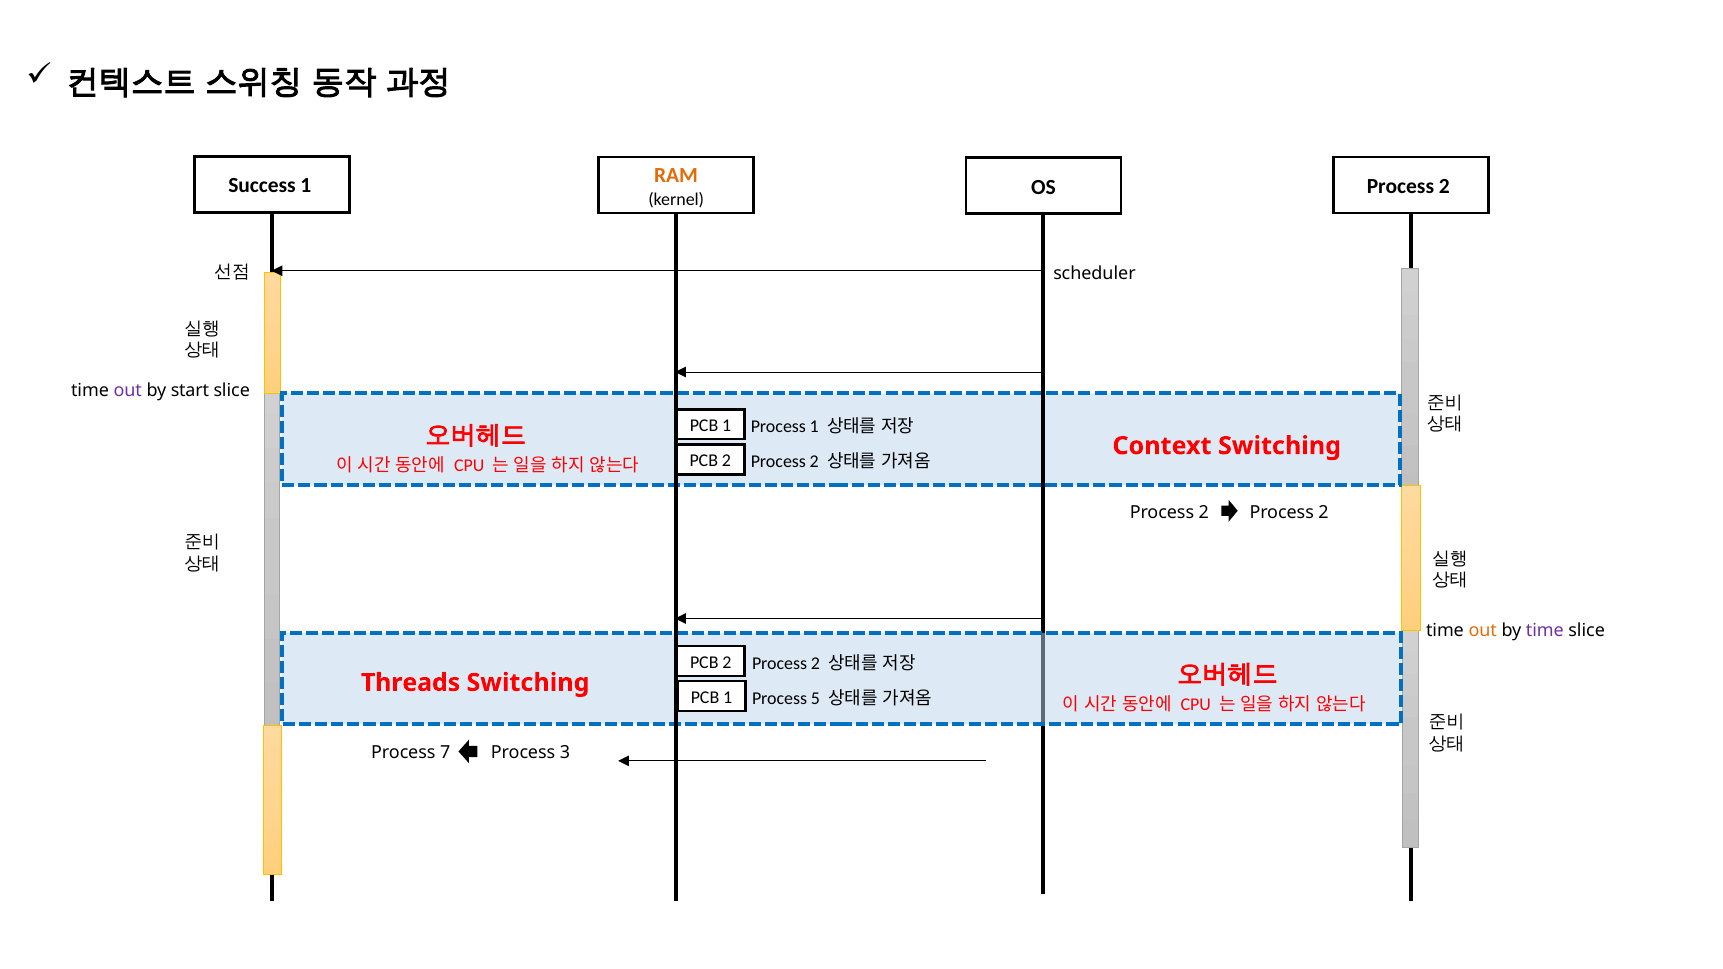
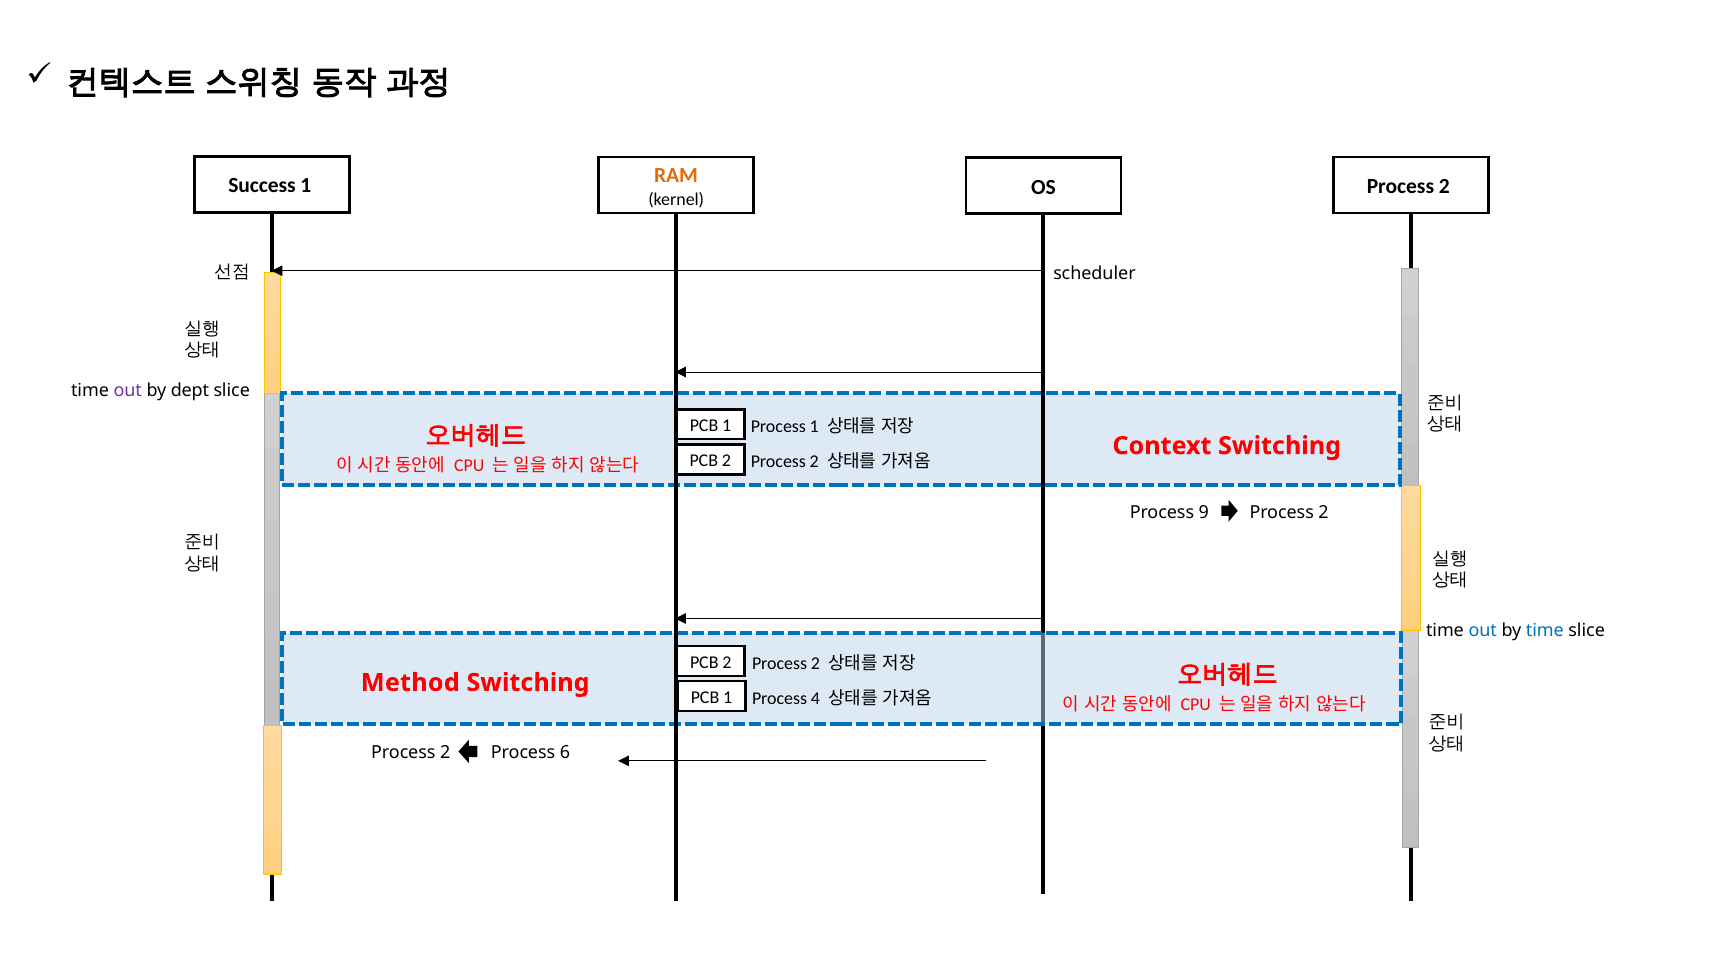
start: start -> dept
2 at (1204, 512): 2 -> 9
out at (1483, 630) colour: orange -> blue
time at (1545, 630) colour: purple -> blue
Threads: Threads -> Method
5: 5 -> 4
7 at (445, 753): 7 -> 2
3: 3 -> 6
